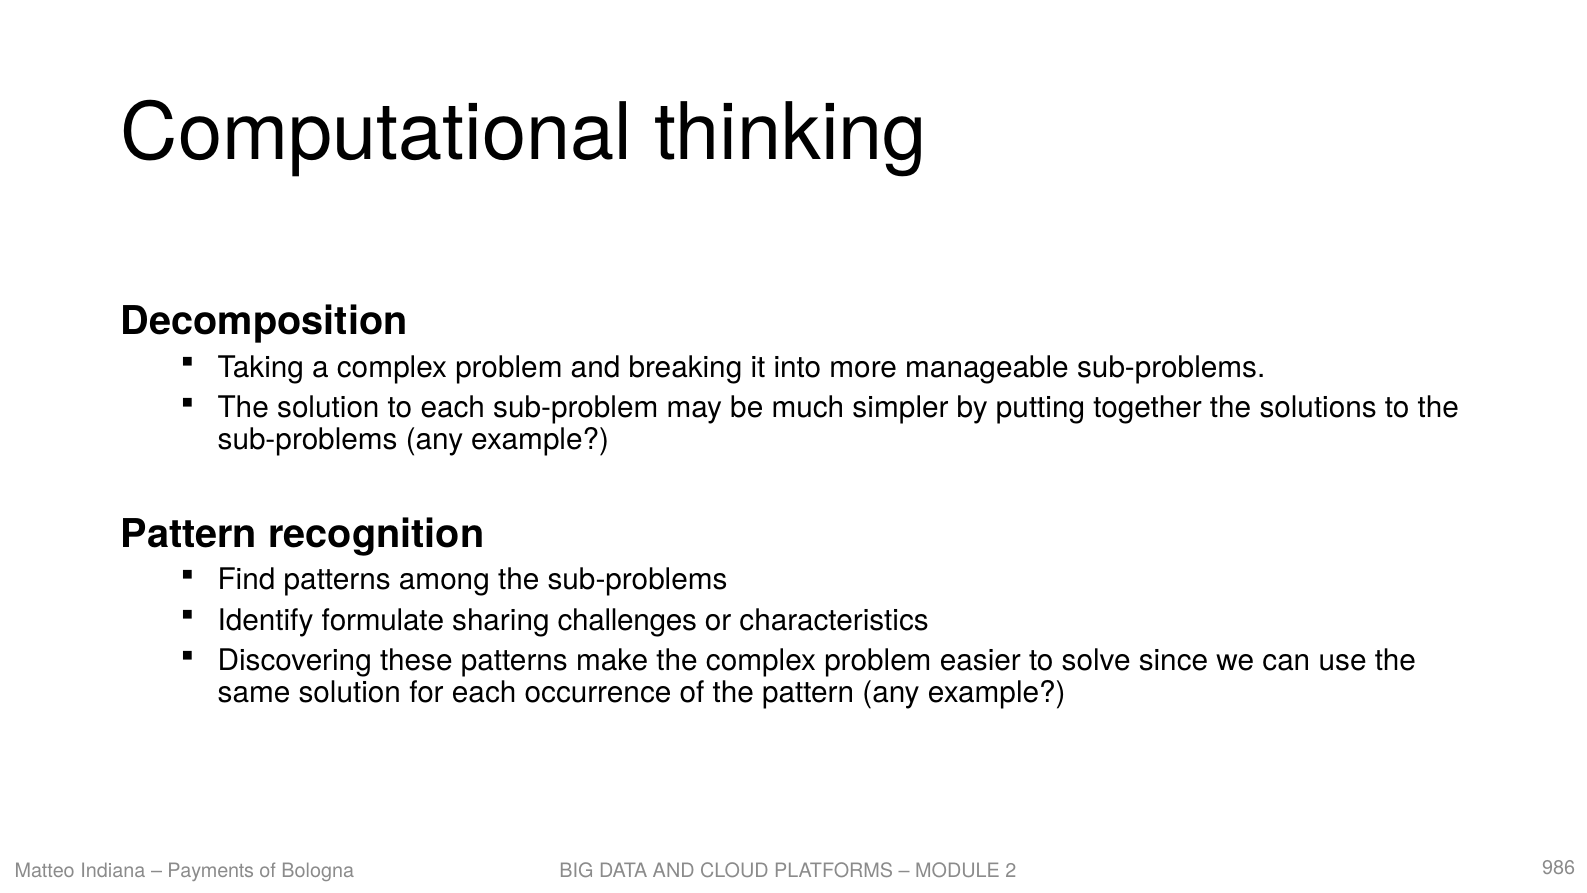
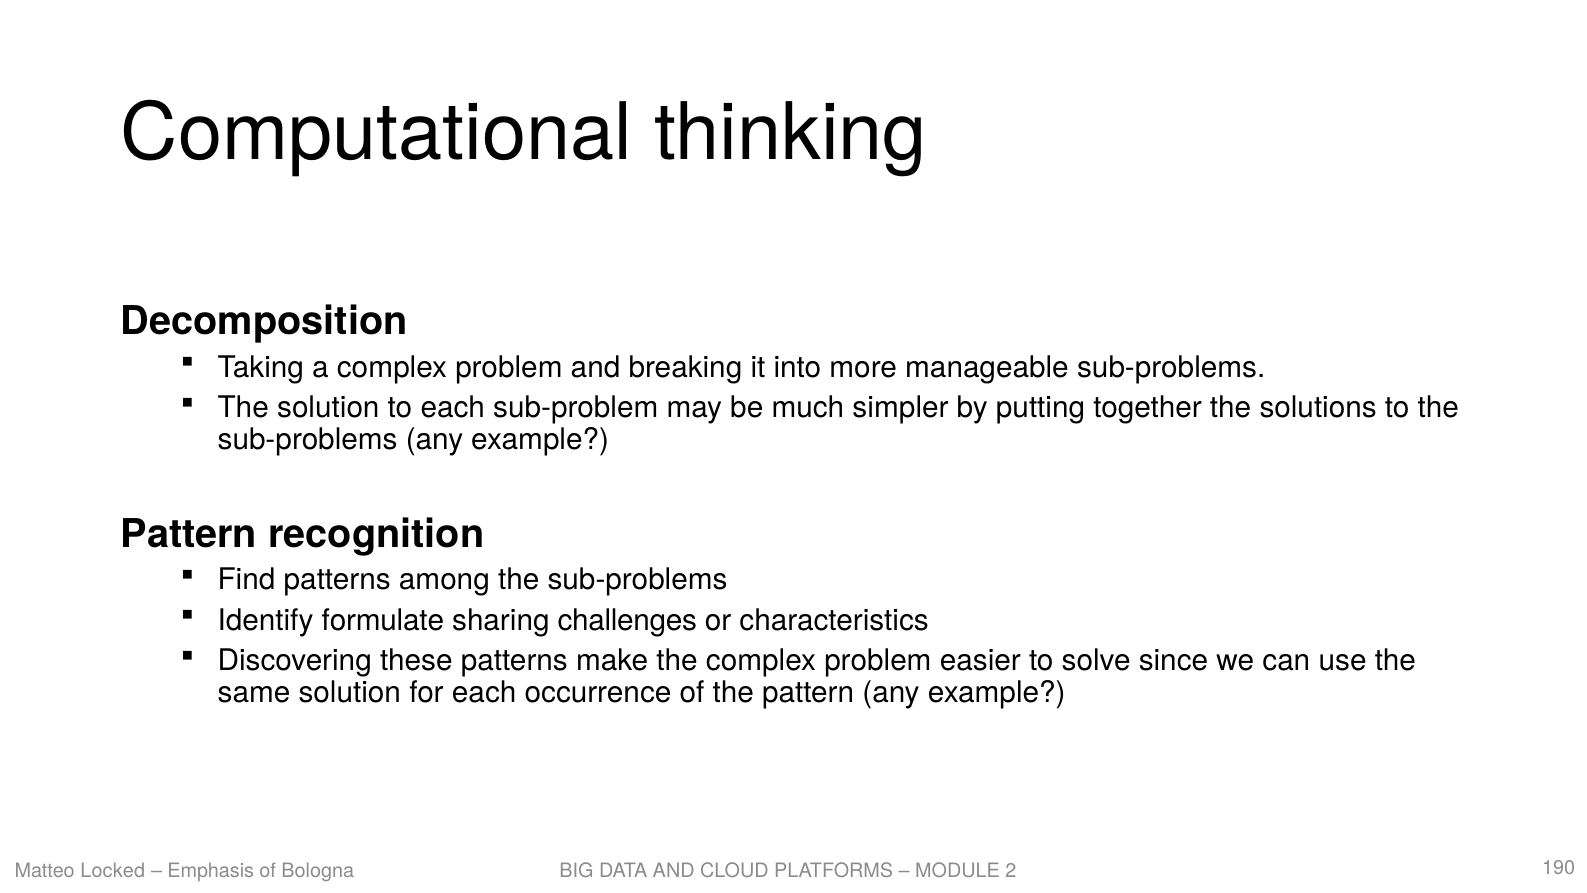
Indiana: Indiana -> Locked
Payments: Payments -> Emphasis
986: 986 -> 190
